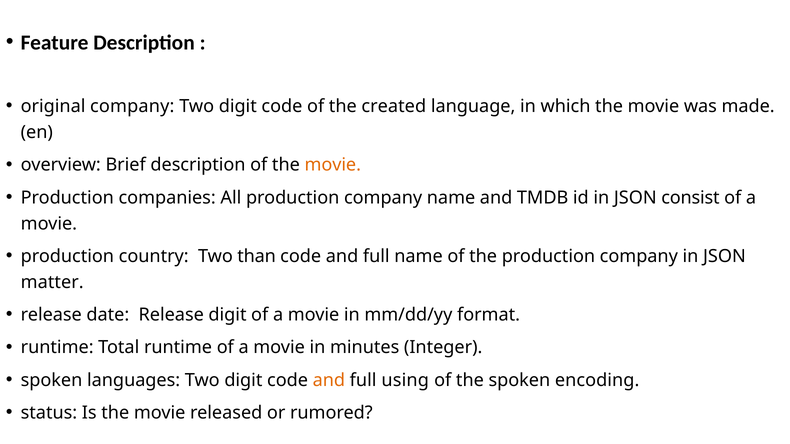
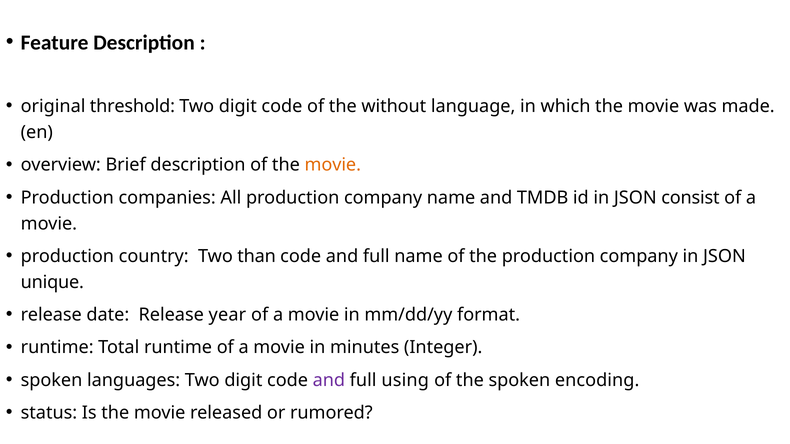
original company: company -> threshold
created: created -> without
matter: matter -> unique
Release digit: digit -> year
and at (329, 380) colour: orange -> purple
